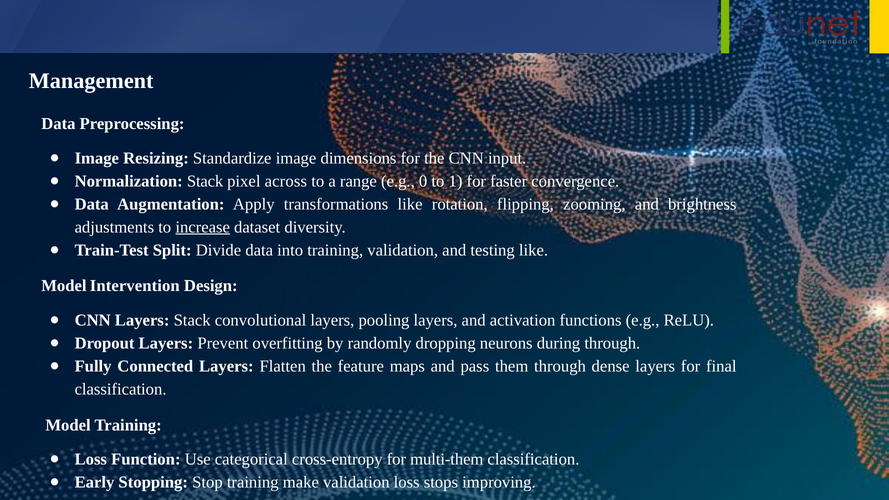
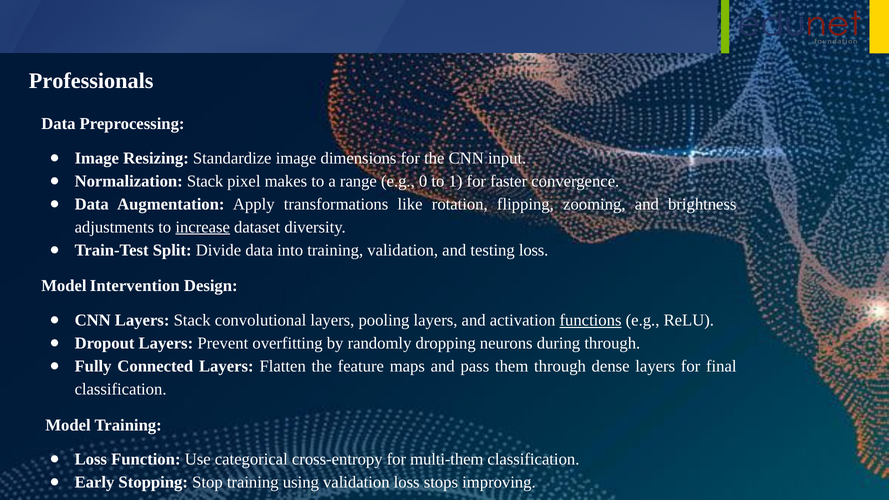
Management: Management -> Professionals
across: across -> makes
testing like: like -> loss
functions underline: none -> present
make: make -> using
